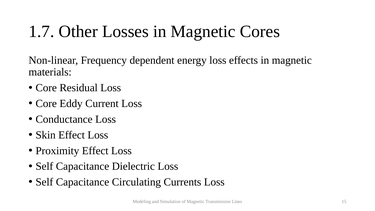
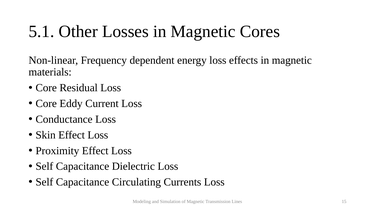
1.7: 1.7 -> 5.1
